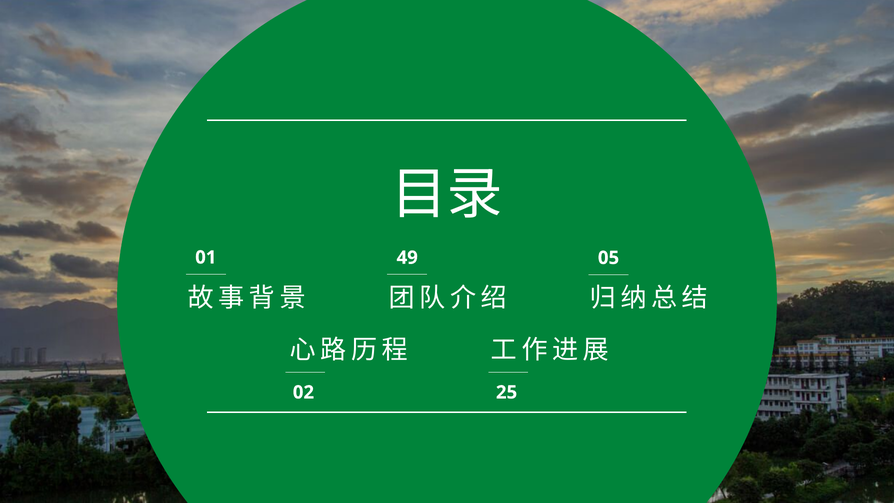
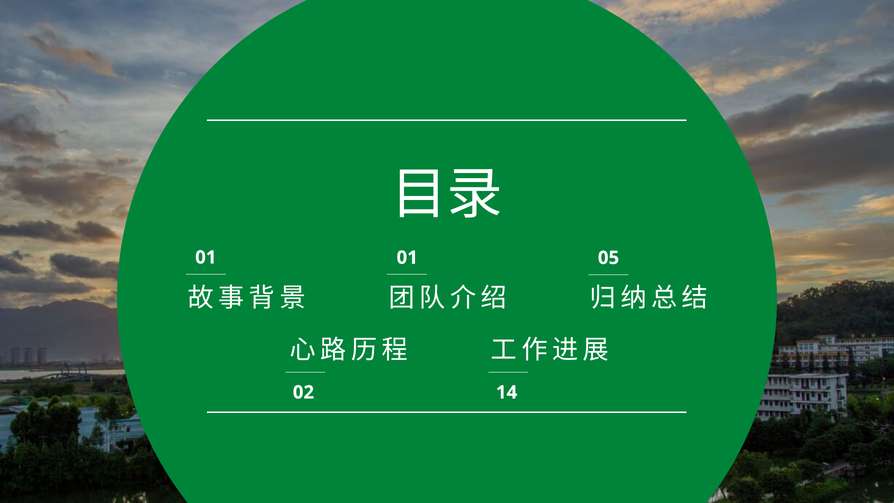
01 49: 49 -> 01
25: 25 -> 14
